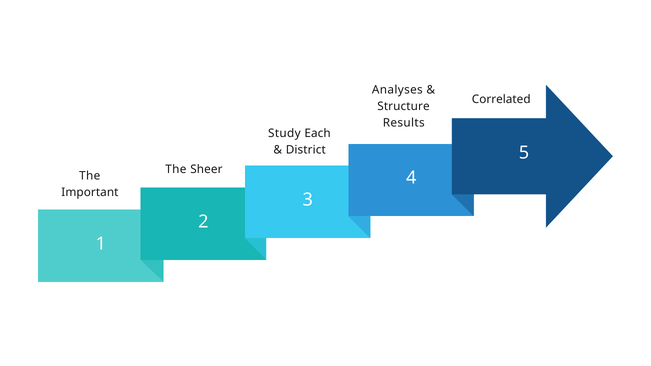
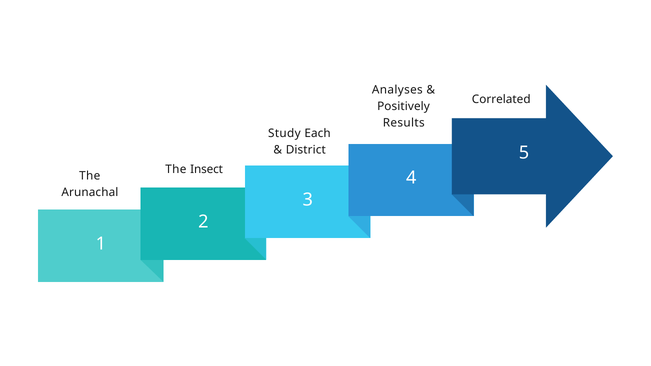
Structure: Structure -> Positively
Sheer: Sheer -> Insect
Important: Important -> Arunachal
